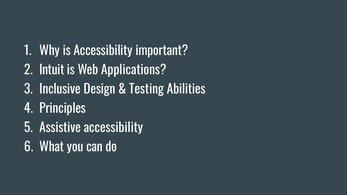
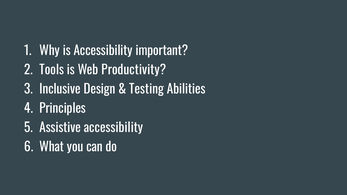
Intuit: Intuit -> Tools
Applications: Applications -> Productivity
